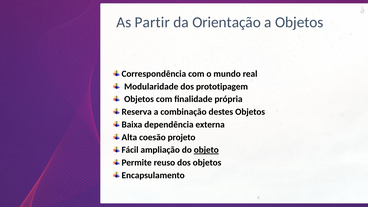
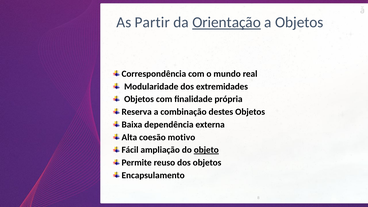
Orientação underline: none -> present
prototipagem: prototipagem -> extremidades
projeto: projeto -> motivo
